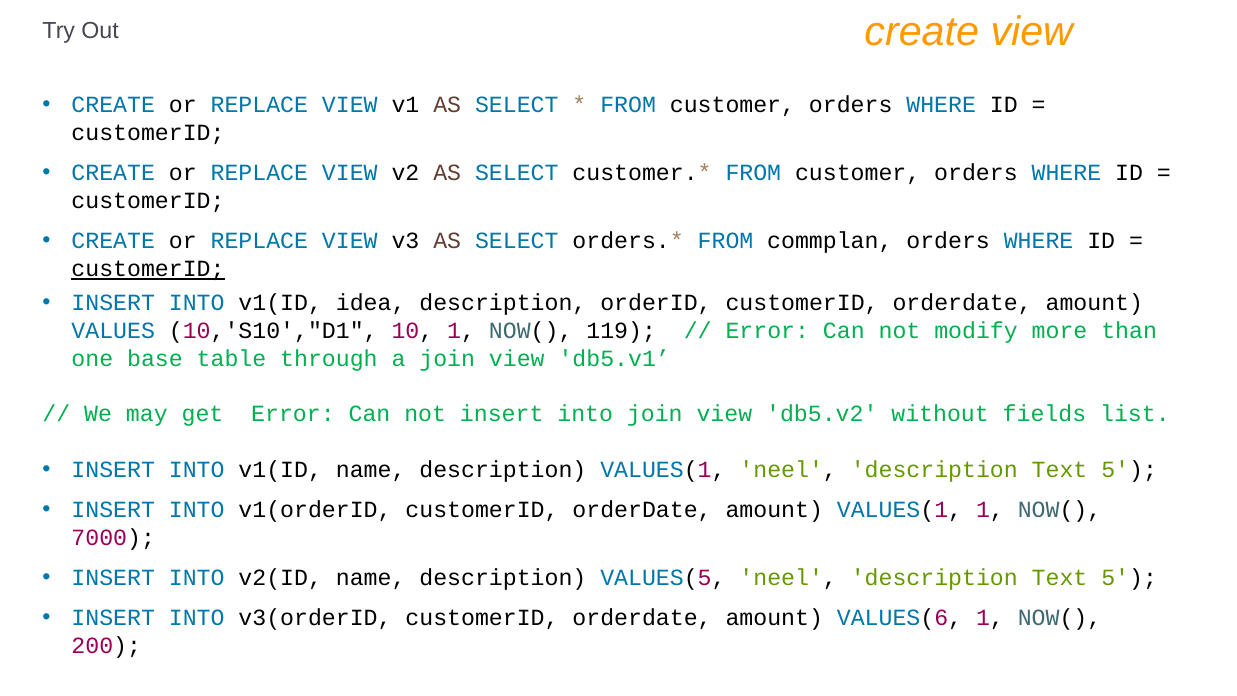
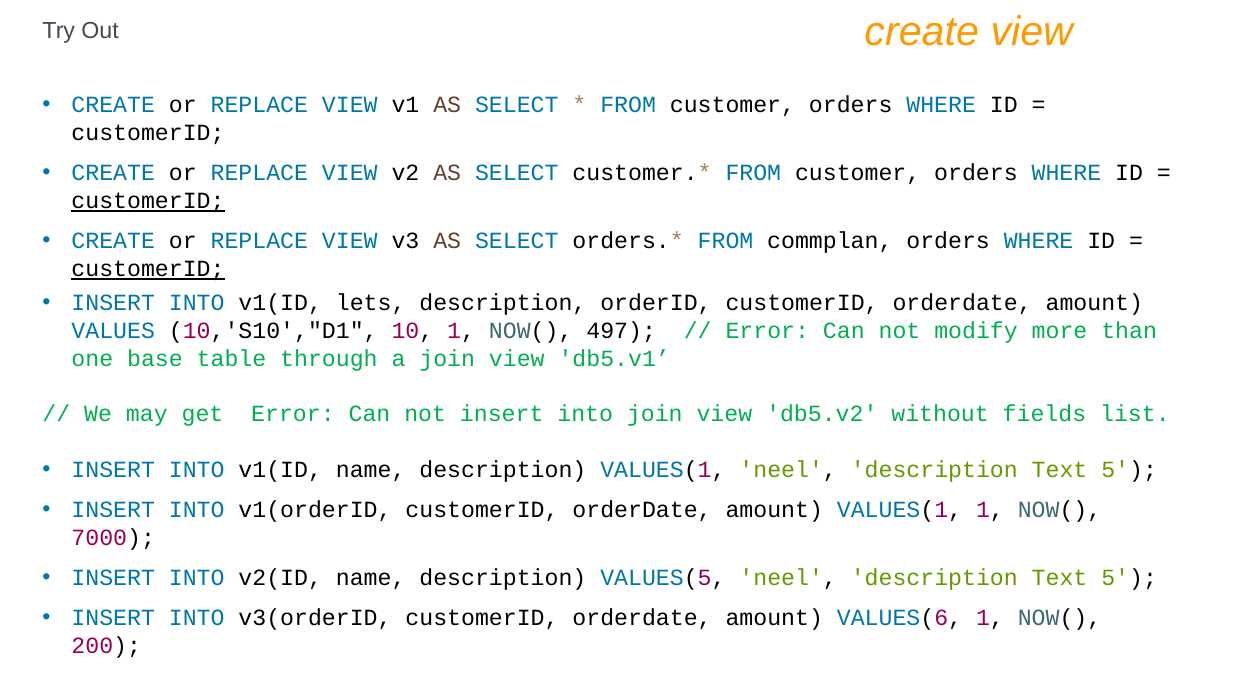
customerID at (148, 201) underline: none -> present
idea: idea -> lets
119: 119 -> 497
